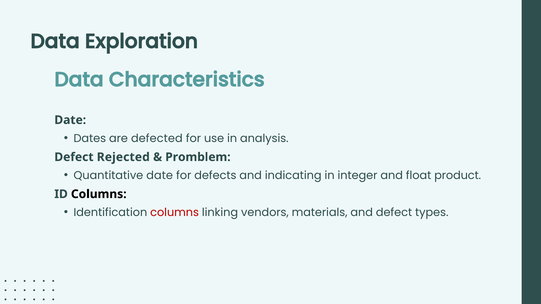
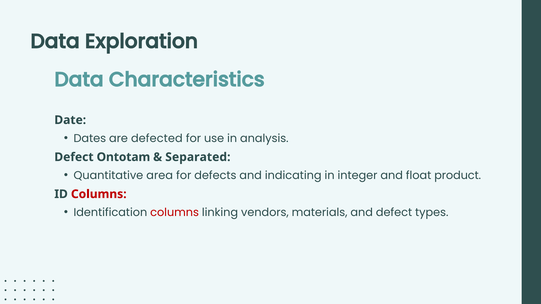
Rejected: Rejected -> Ontotam
Promblem: Promblem -> Separated
Quantitative date: date -> area
Columns at (99, 194) colour: black -> red
